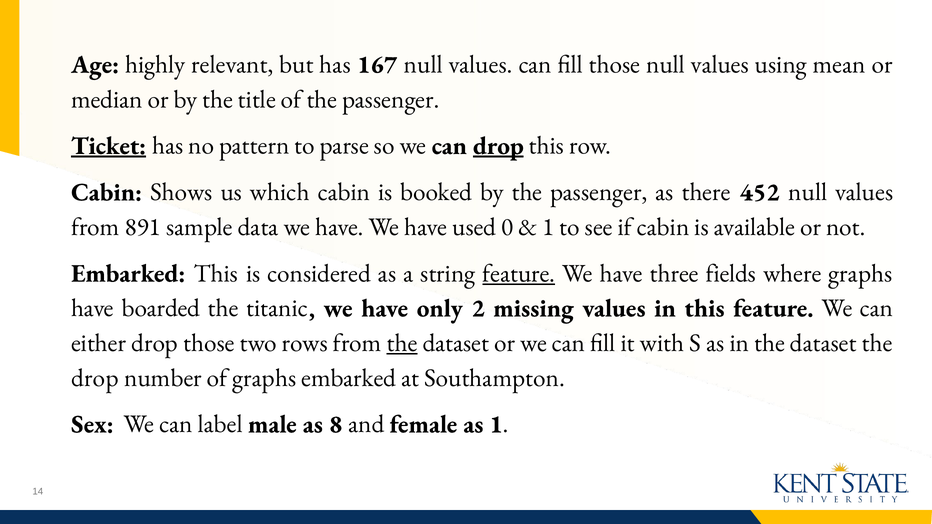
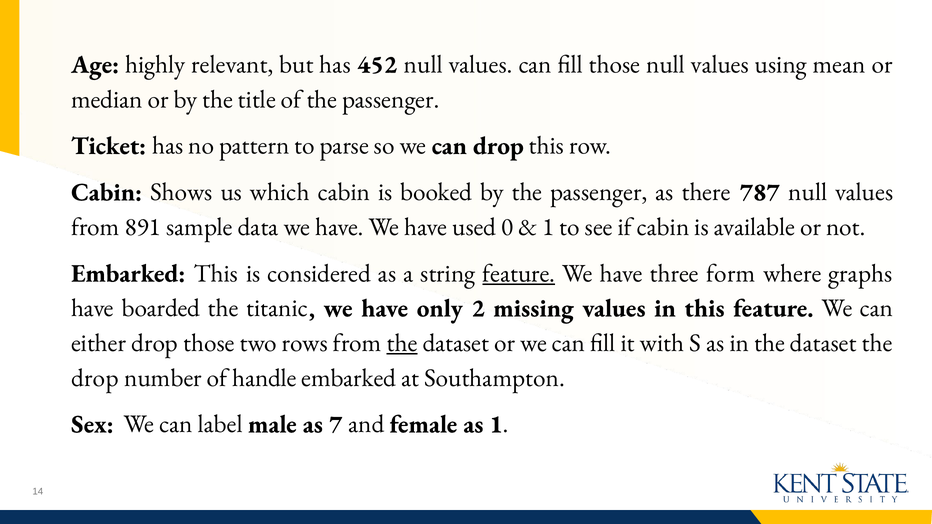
167: 167 -> 452
Ticket underline: present -> none
drop at (498, 146) underline: present -> none
452: 452 -> 787
fields: fields -> form
of graphs: graphs -> handle
8: 8 -> 7
